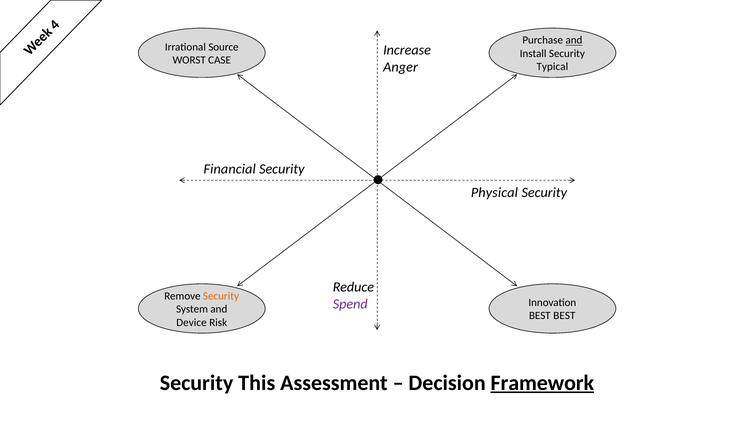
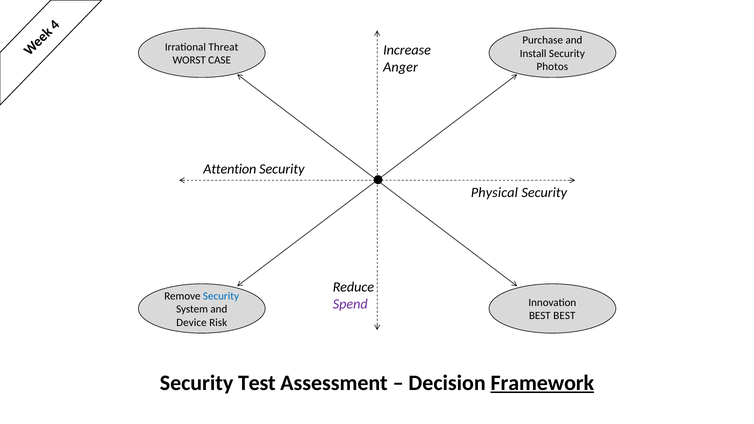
and at (574, 40) underline: present -> none
Source: Source -> Threat
Typical: Typical -> Photos
Financial: Financial -> Attention
Security at (221, 296) colour: orange -> blue
This: This -> Test
